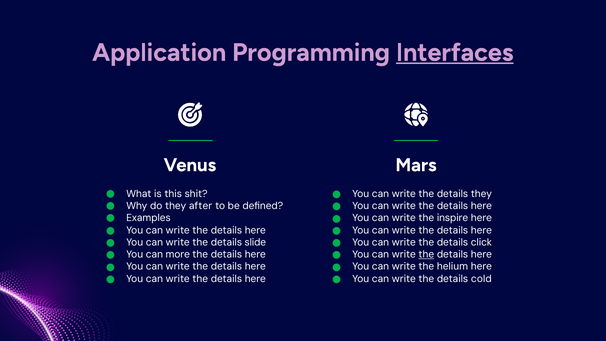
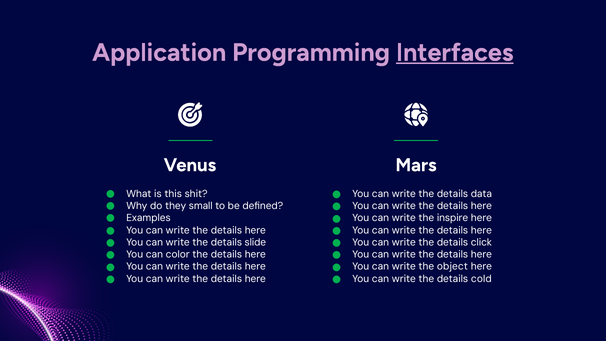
details they: they -> data
after: after -> small
more: more -> color
the at (426, 254) underline: present -> none
helium: helium -> object
